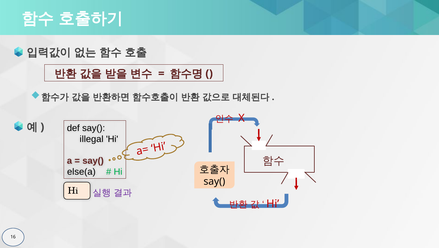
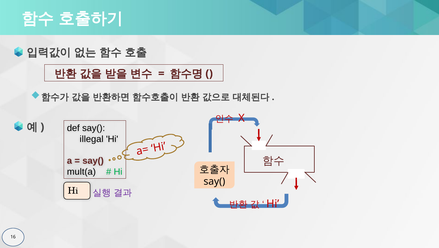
else(a: else(a -> mult(a
